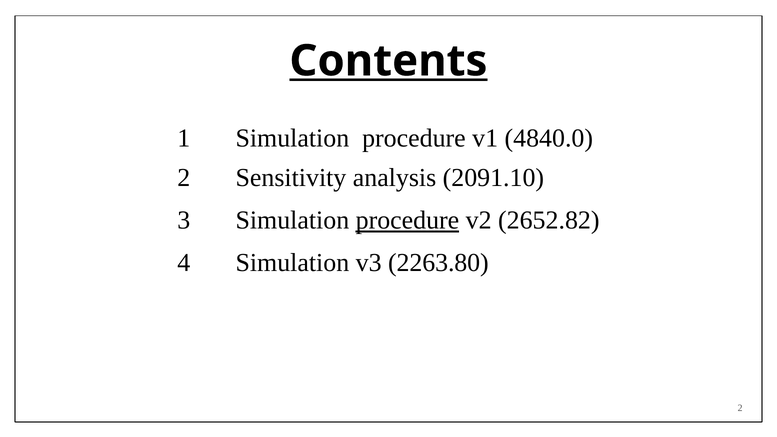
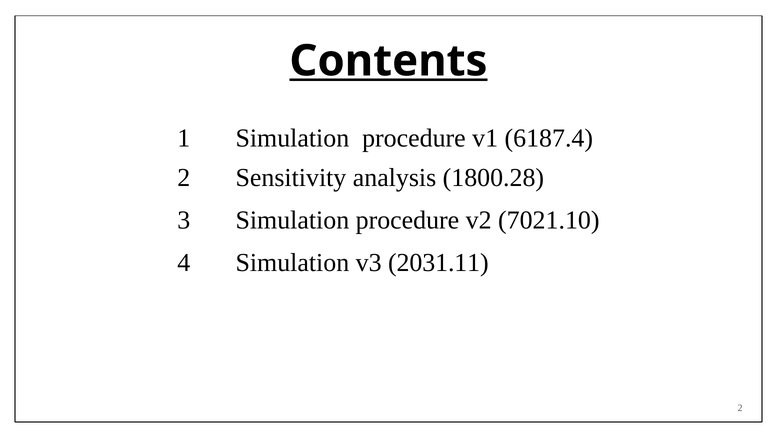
4840.0: 4840.0 -> 6187.4
2091.10: 2091.10 -> 1800.28
procedure at (407, 220) underline: present -> none
2652.82: 2652.82 -> 7021.10
2263.80: 2263.80 -> 2031.11
